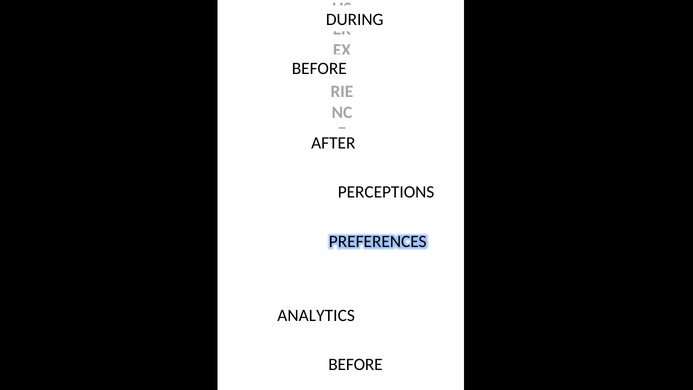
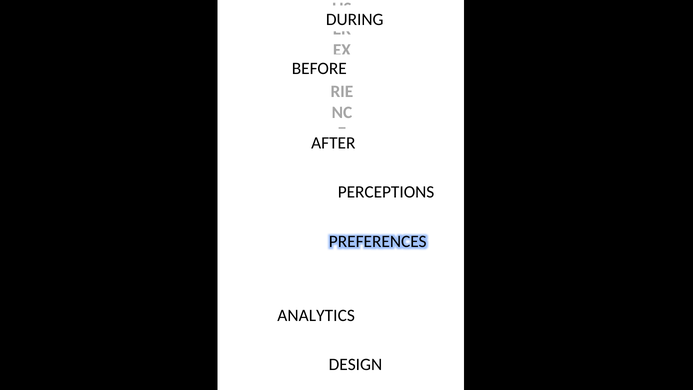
BEFORE at (355, 364): BEFORE -> DESIGN
